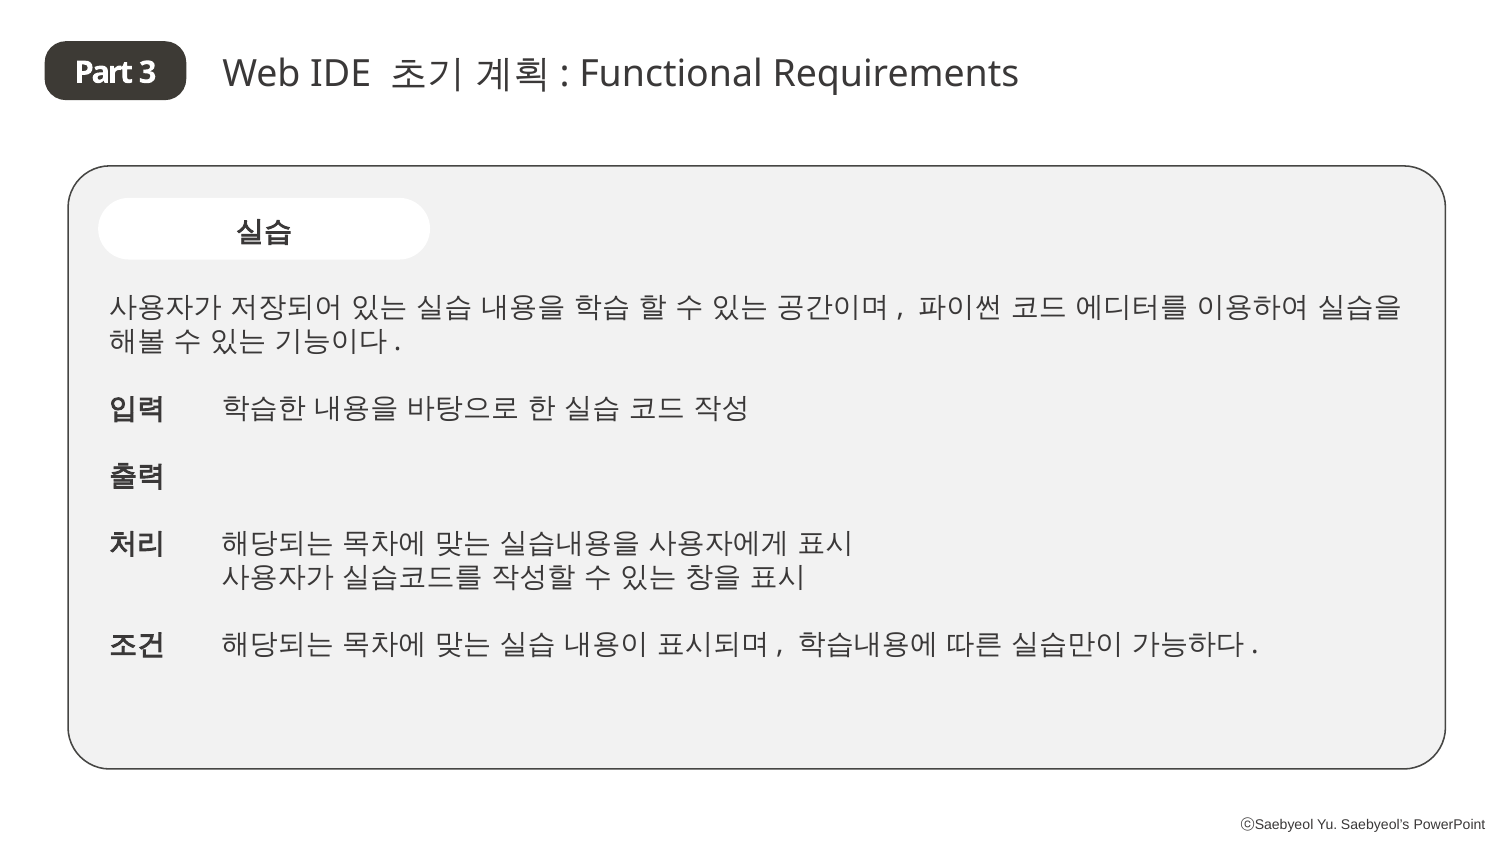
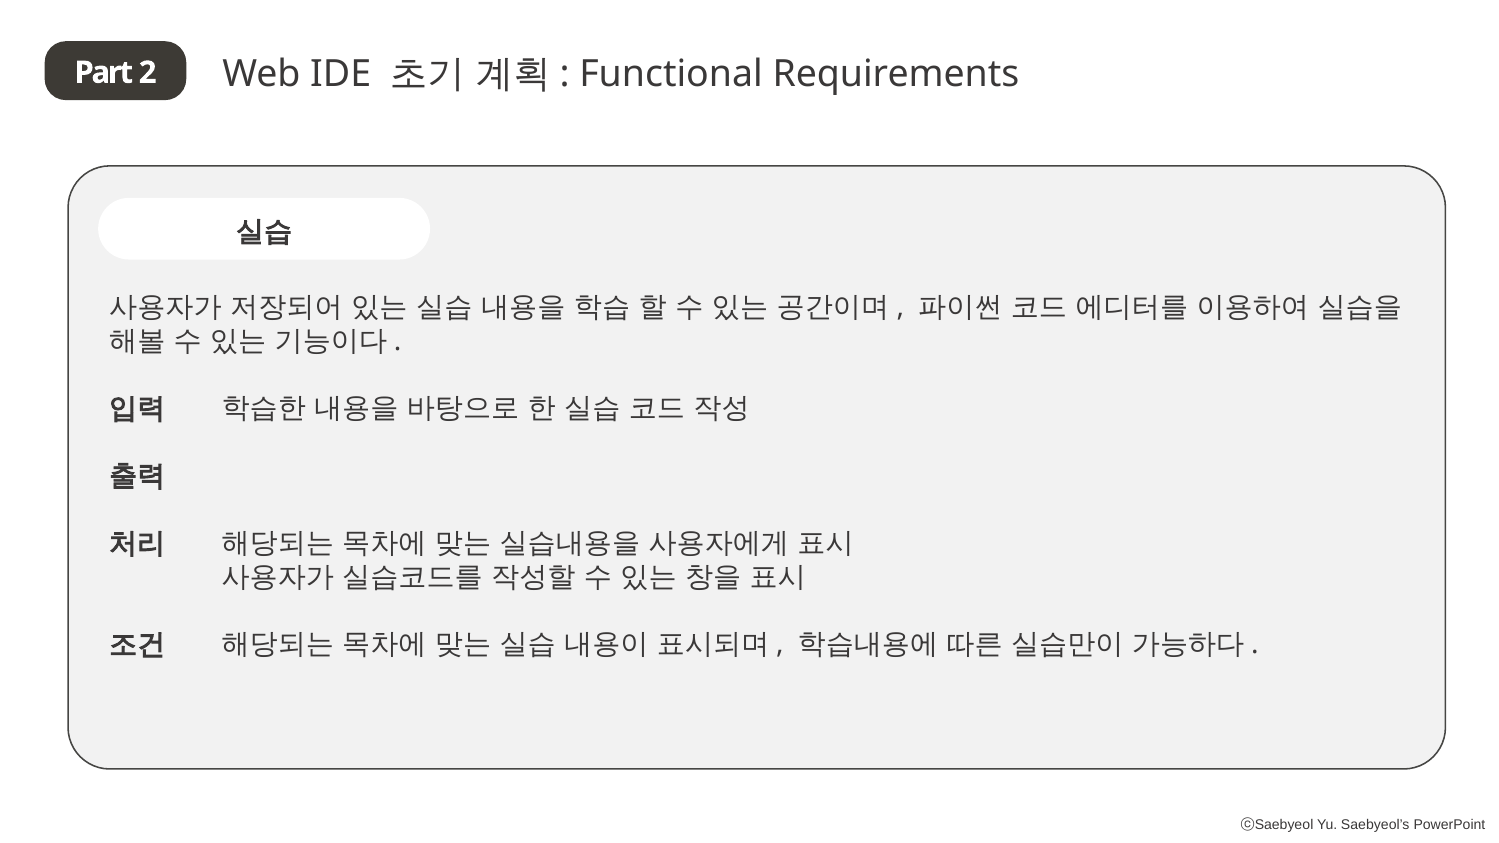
3: 3 -> 2
